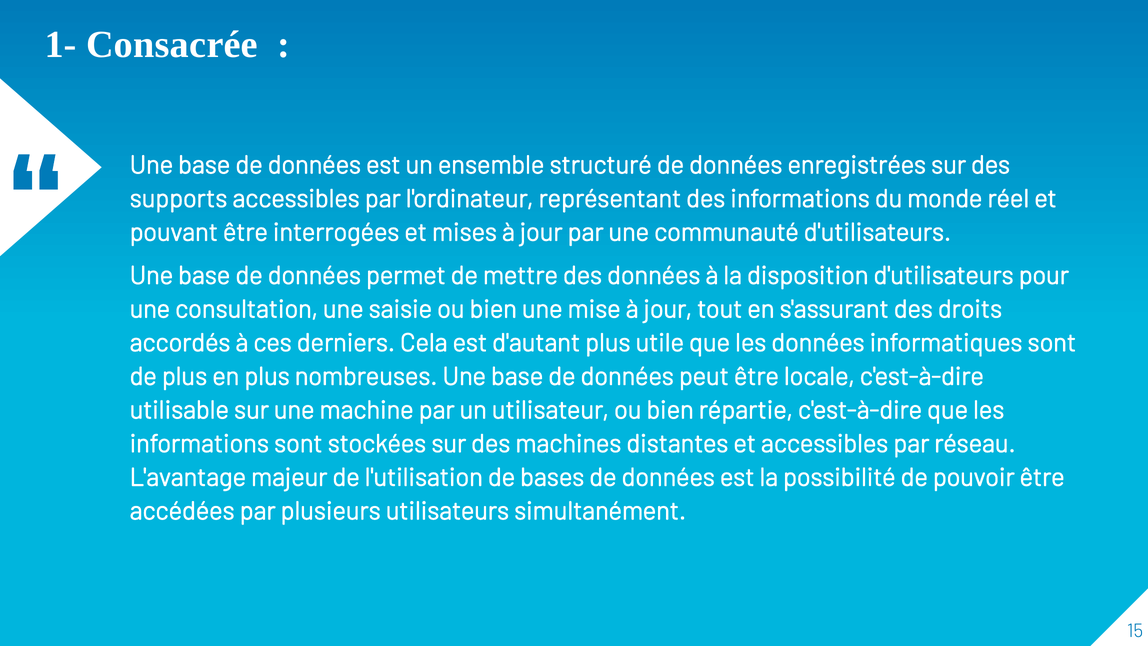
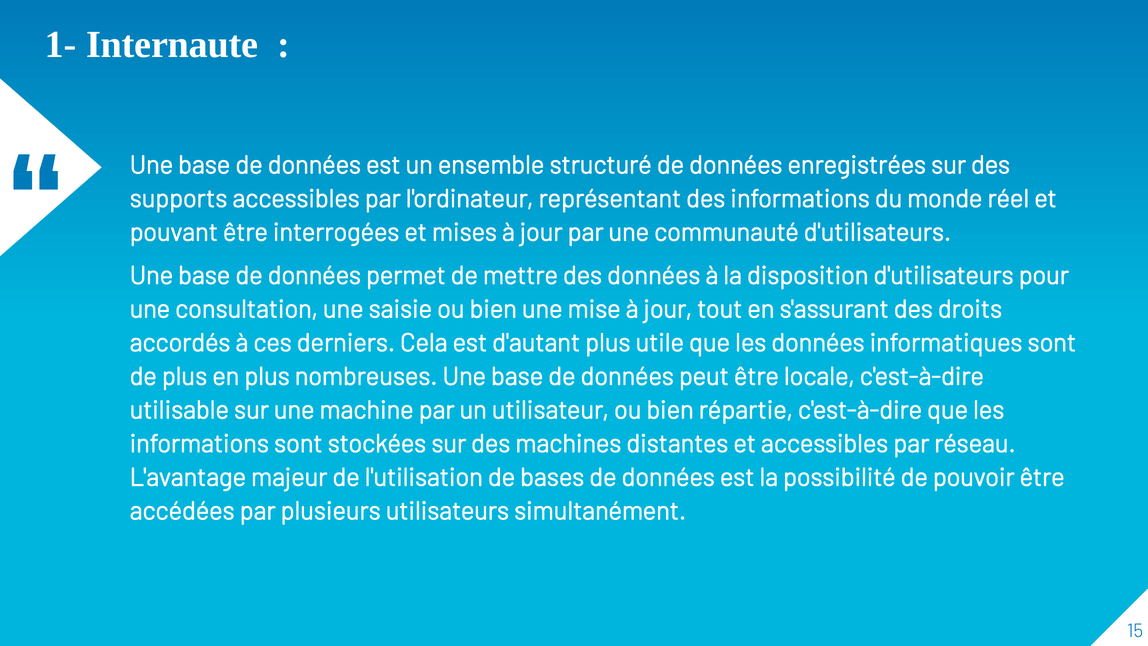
Consacrée: Consacrée -> Internaute
